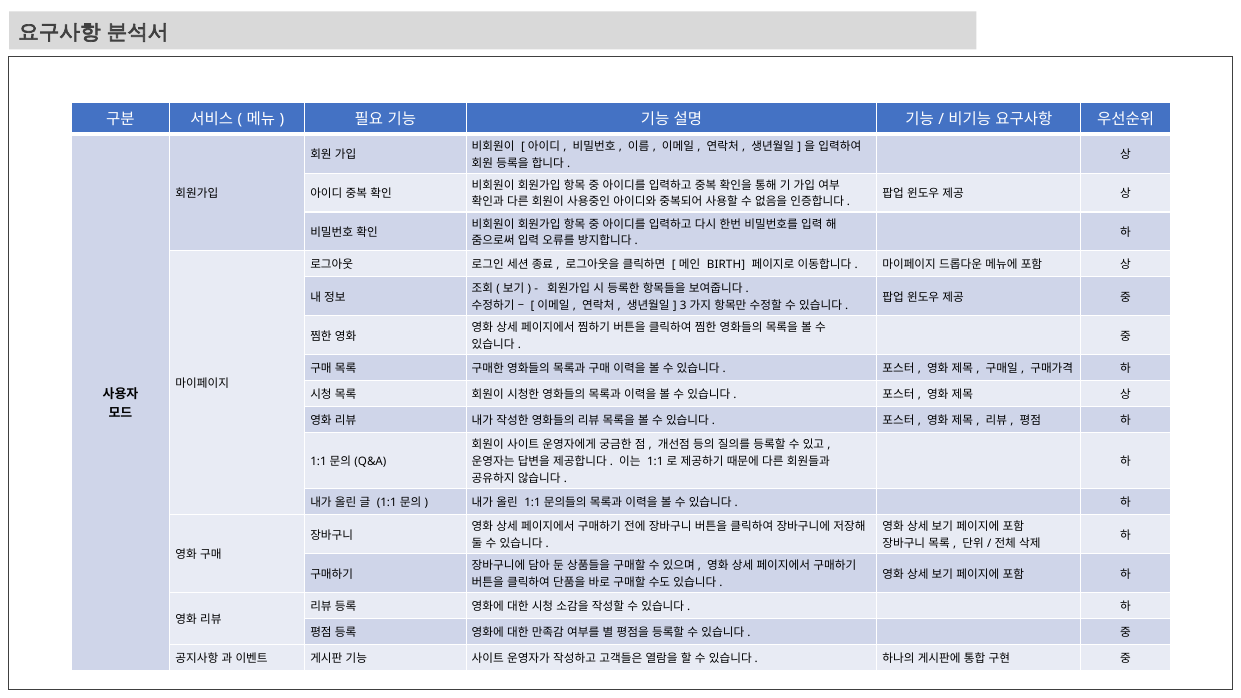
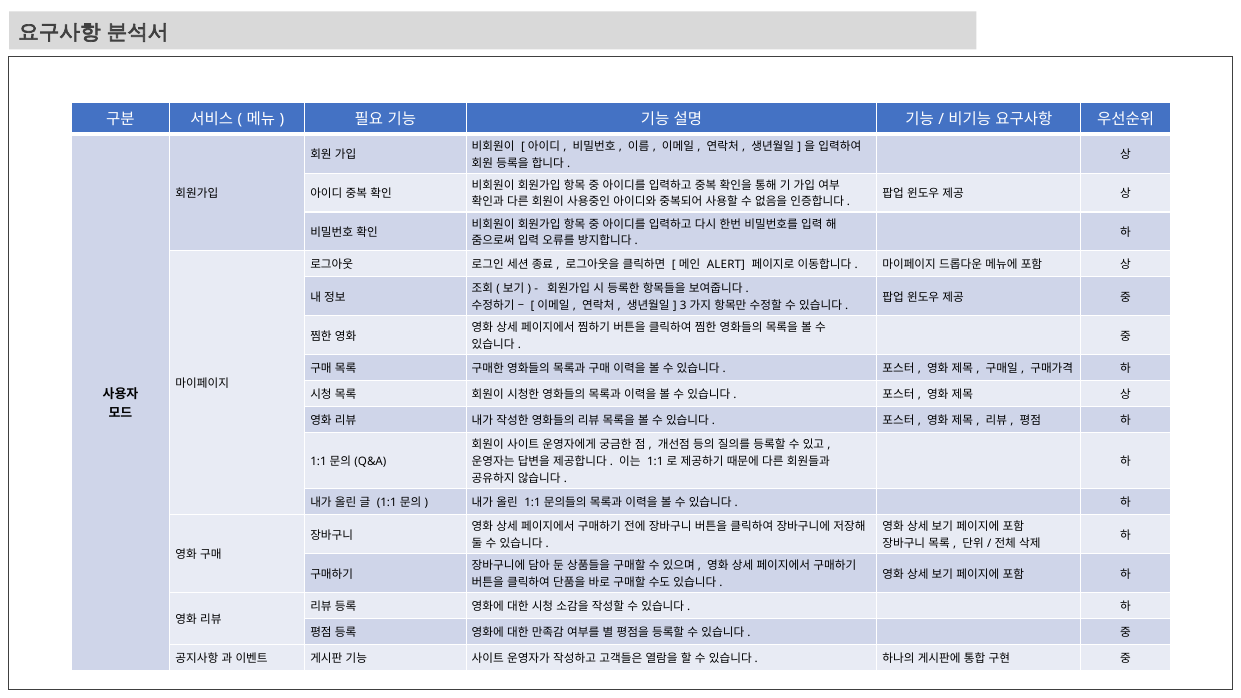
BIRTH: BIRTH -> ALERT
